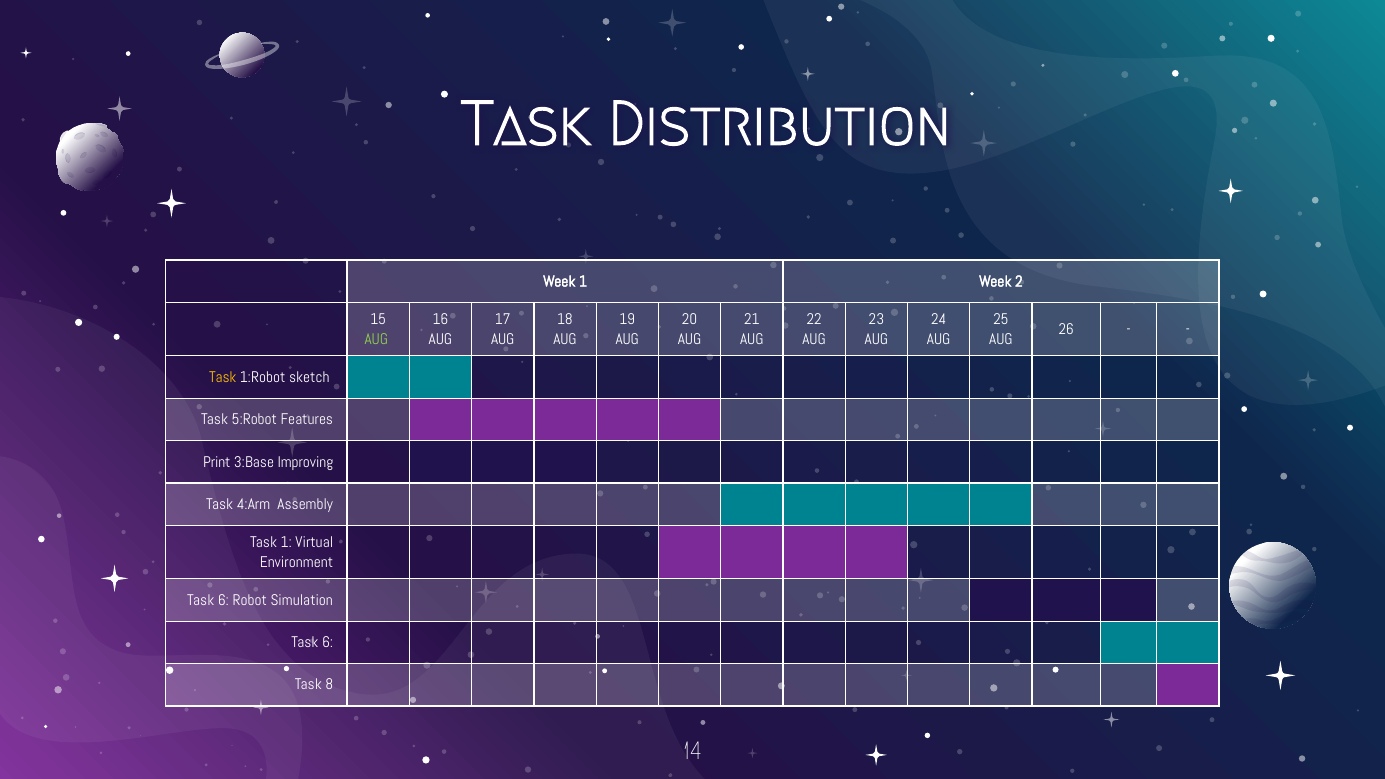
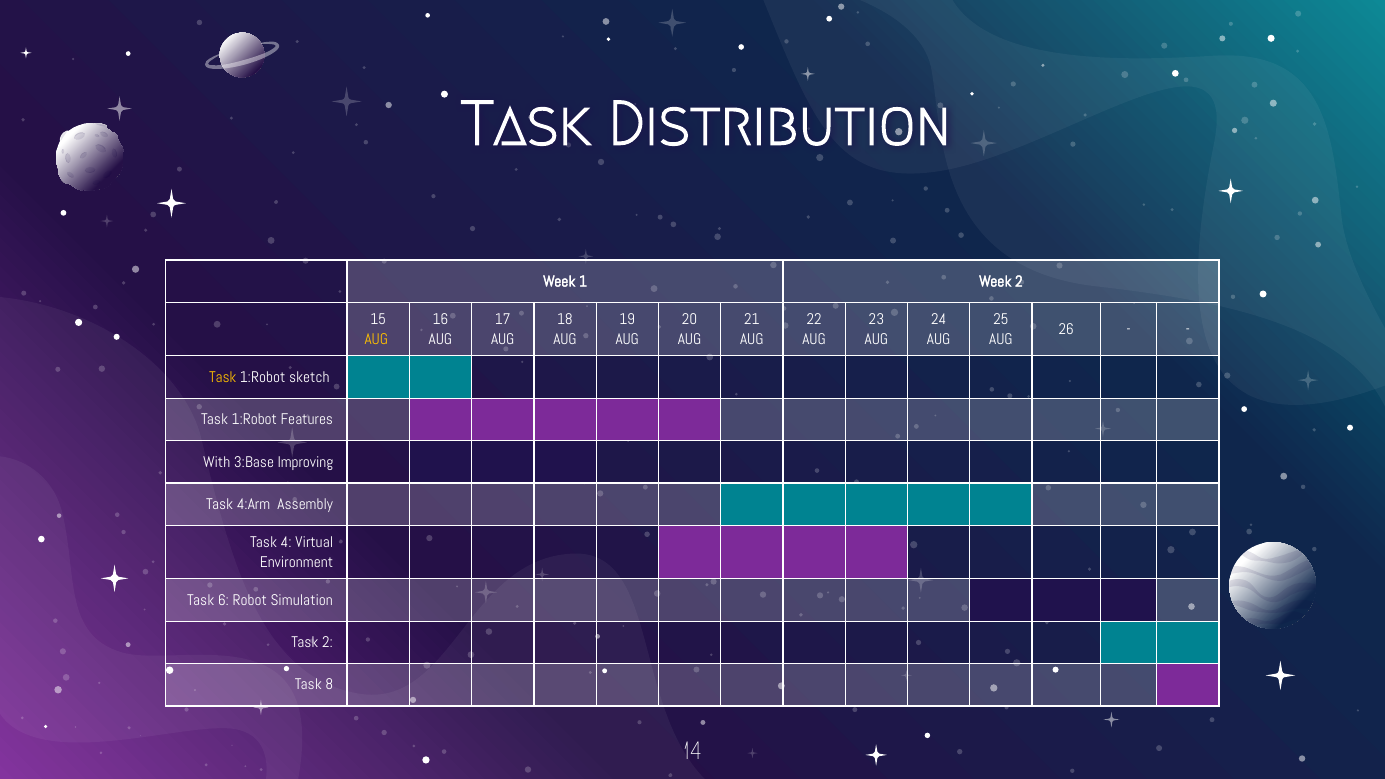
AUG at (376, 339) colour: light green -> yellow
5:Robot at (254, 420): 5:Robot -> 1:Robot
Print: Print -> With
Task 1: 1 -> 4
6 at (328, 643): 6 -> 2
